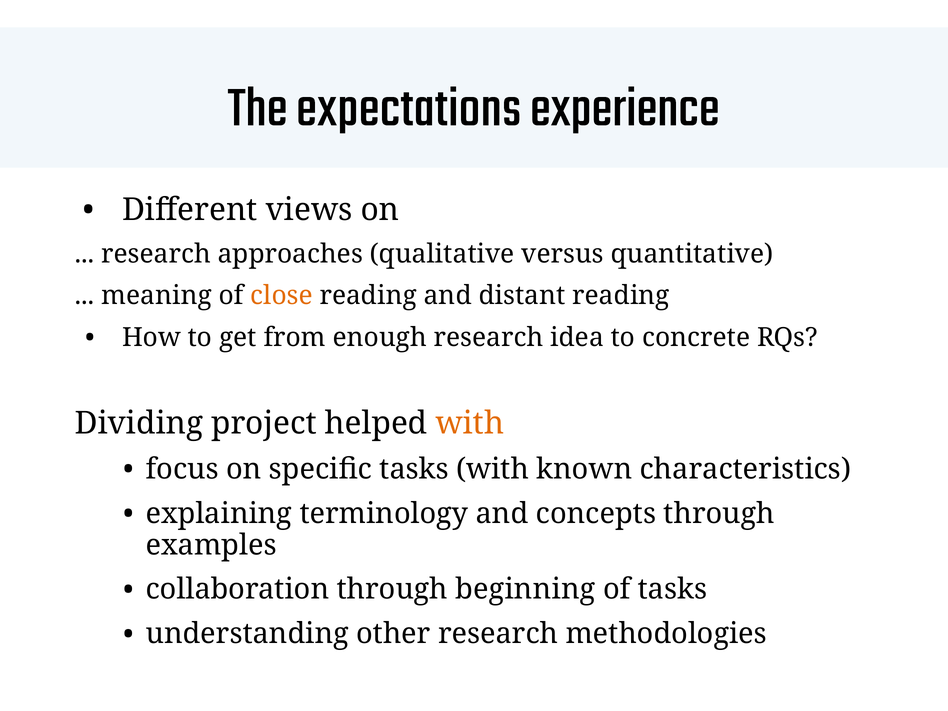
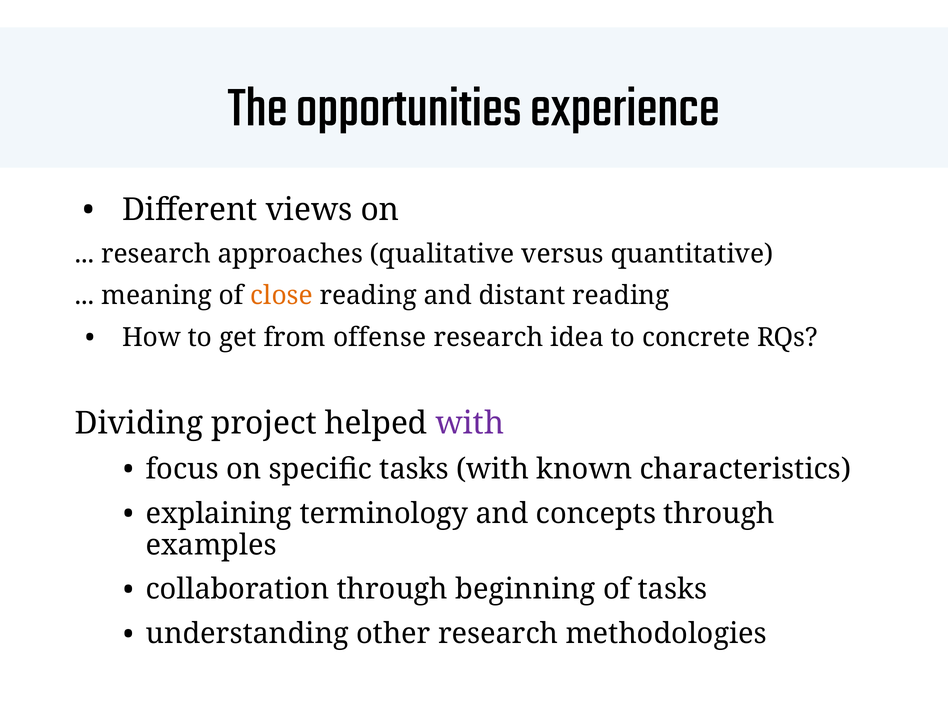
expectations: expectations -> opportunities
enough: enough -> offense
with at (470, 423) colour: orange -> purple
